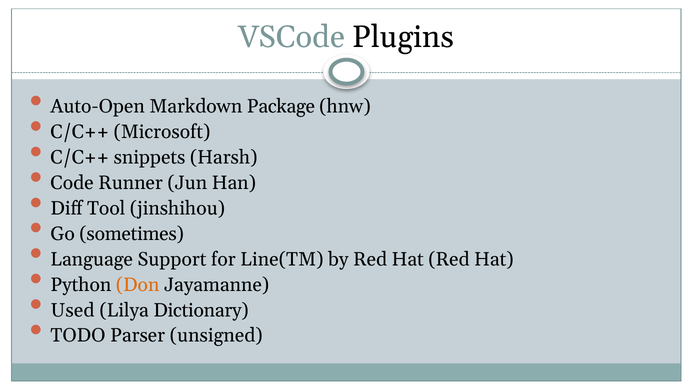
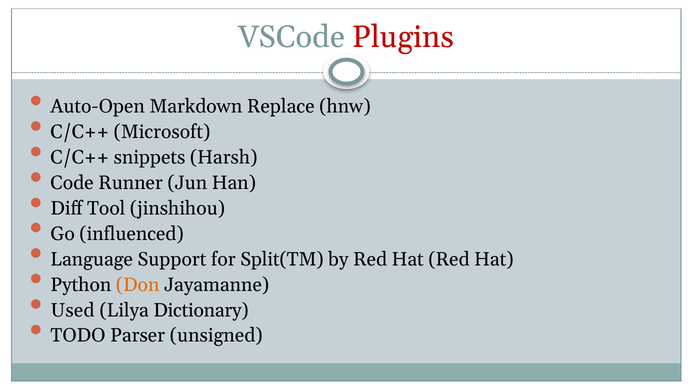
Plugins colour: black -> red
Package: Package -> Replace
sometimes: sometimes -> influenced
Line(TM: Line(TM -> Split(TM
